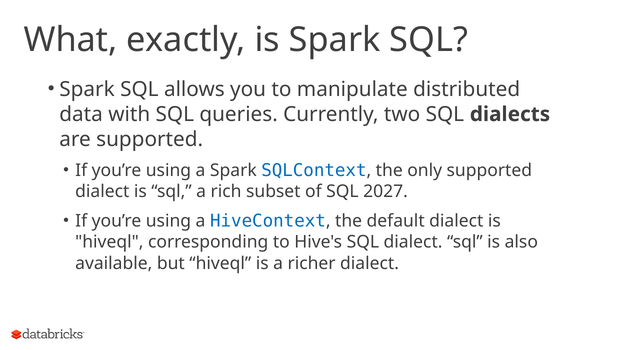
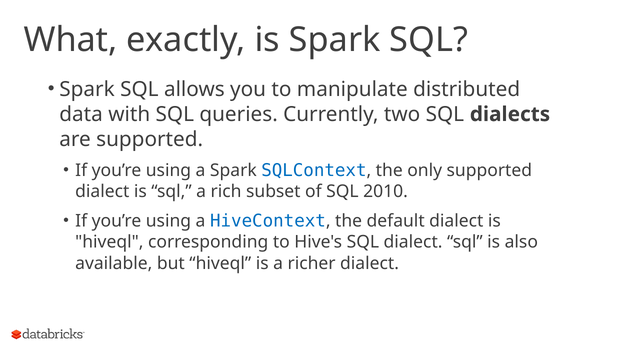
2027: 2027 -> 2010
